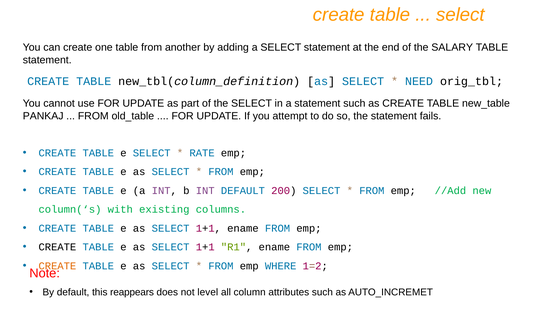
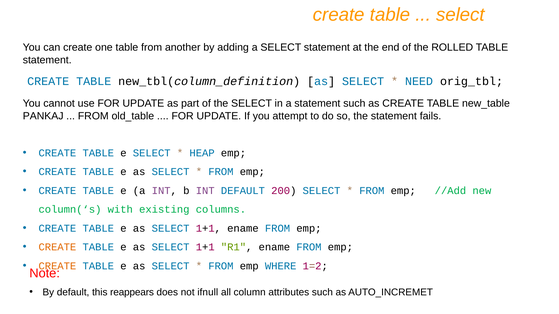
SALARY: SALARY -> ROLLED
RATE: RATE -> HEAP
CREATE at (57, 247) colour: black -> orange
level: level -> ifnull
